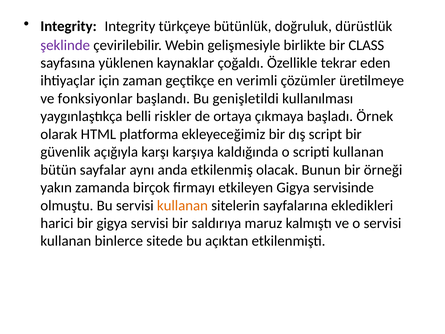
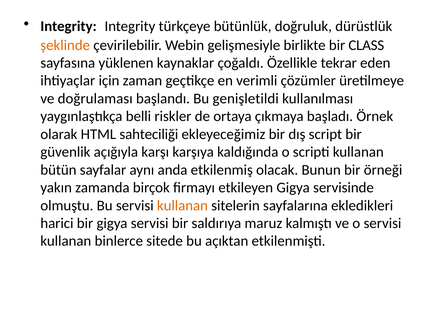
şeklinde colour: purple -> orange
fonksiyonlar: fonksiyonlar -> doğrulaması
platforma: platforma -> sahteciliği
